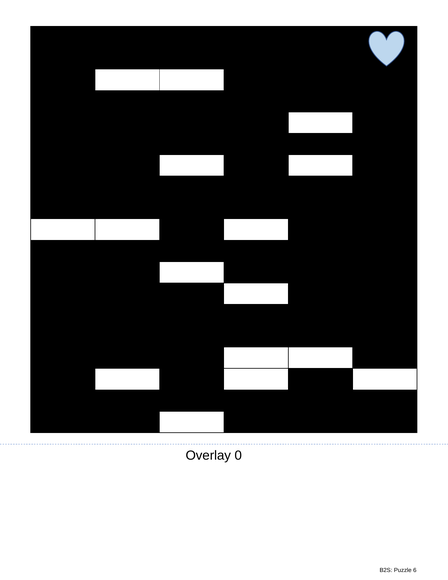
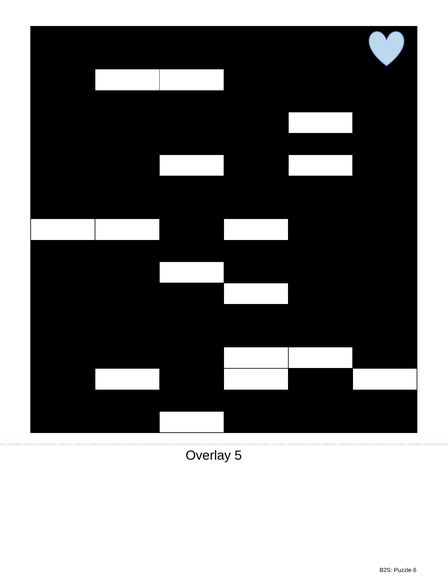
0: 0 -> 5
